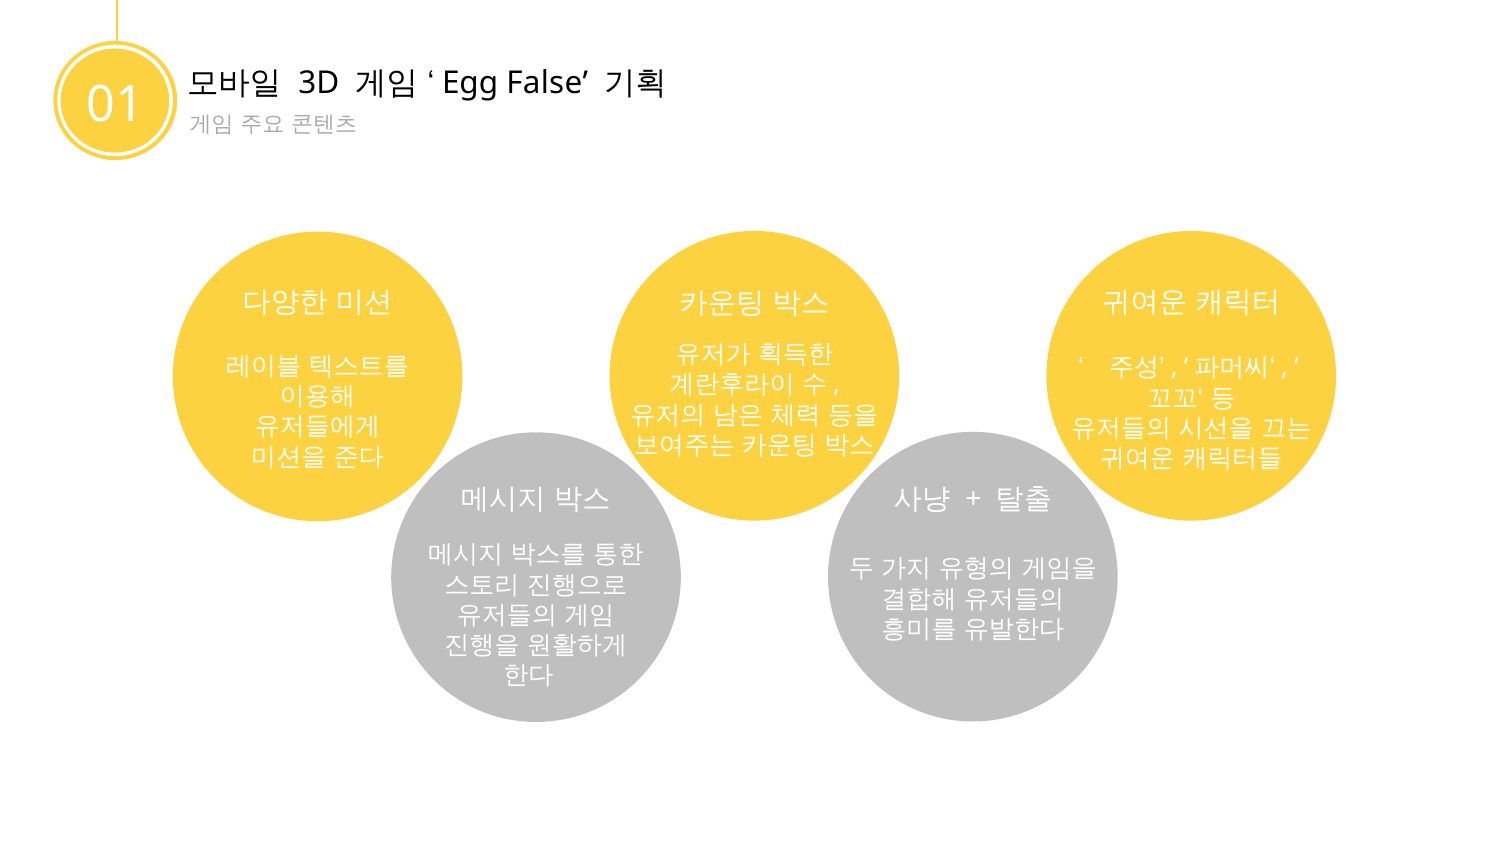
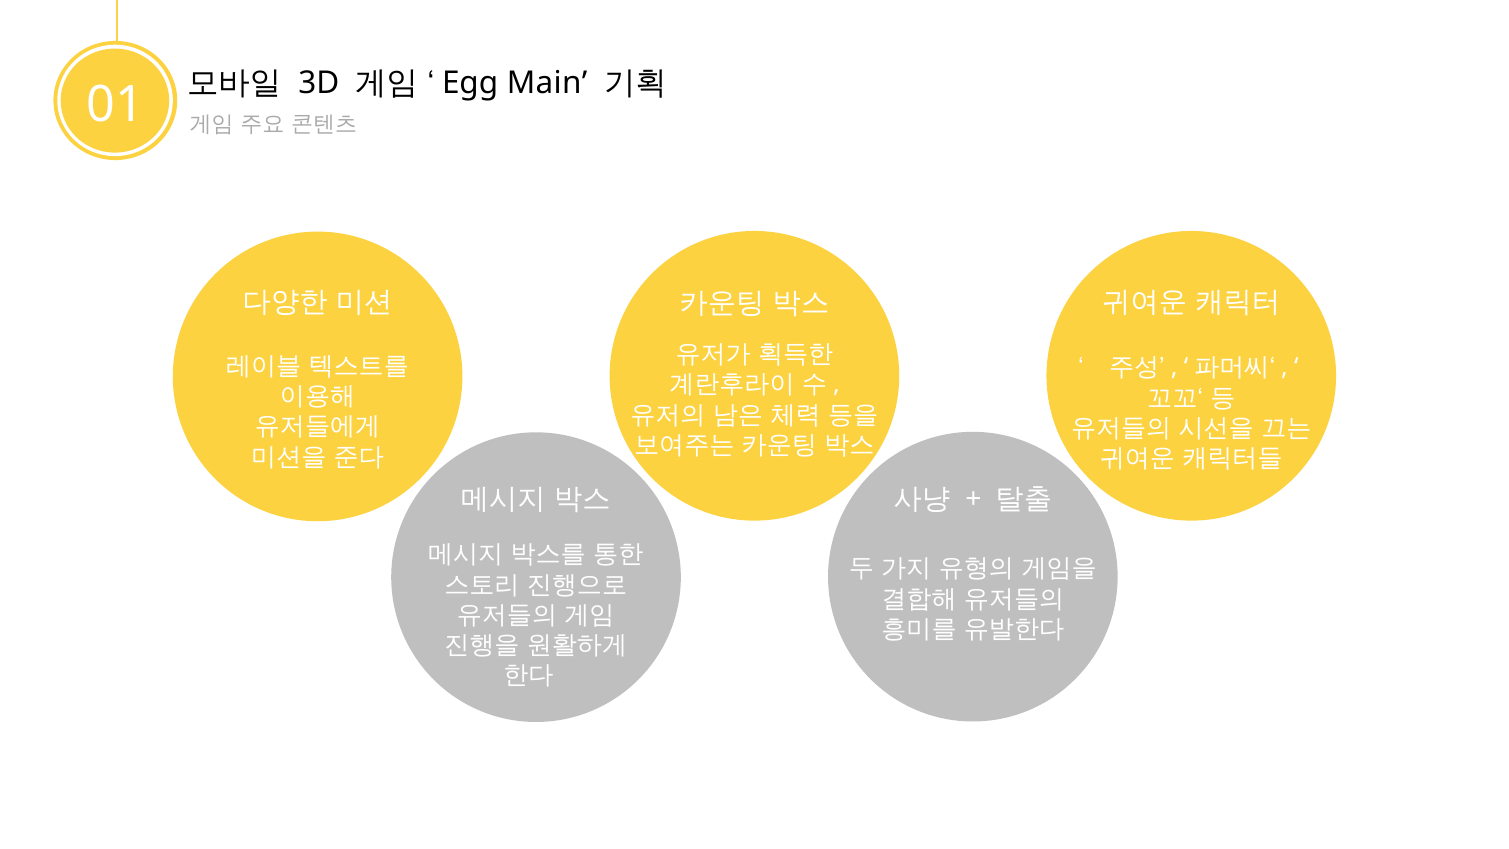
False: False -> Main
